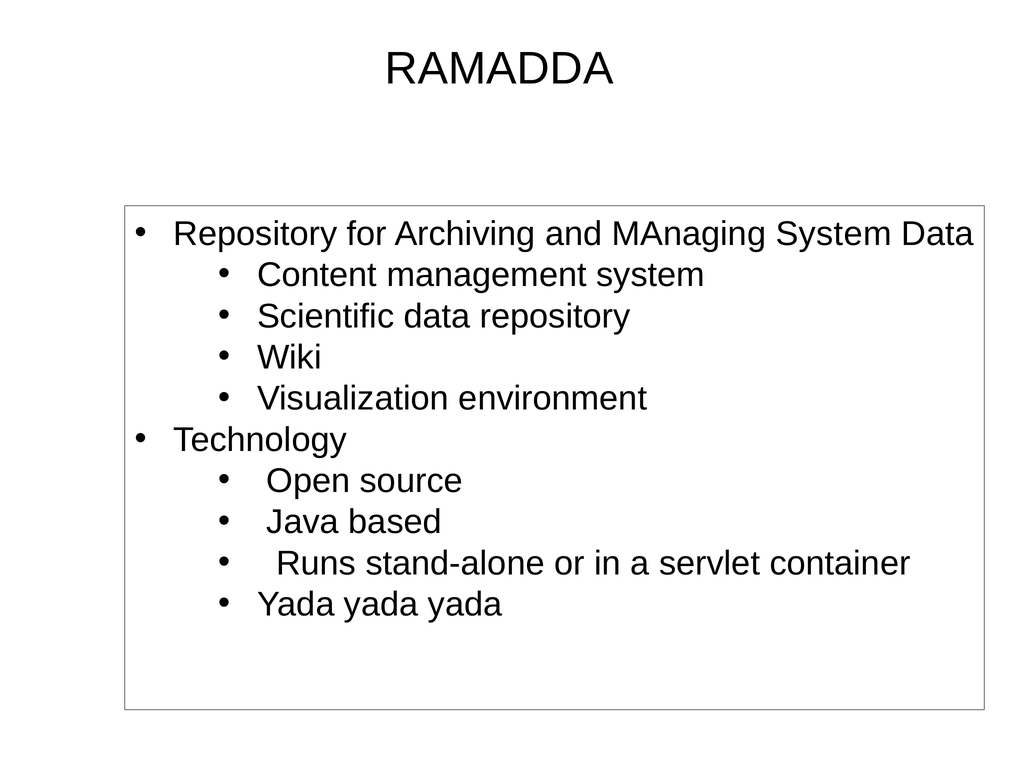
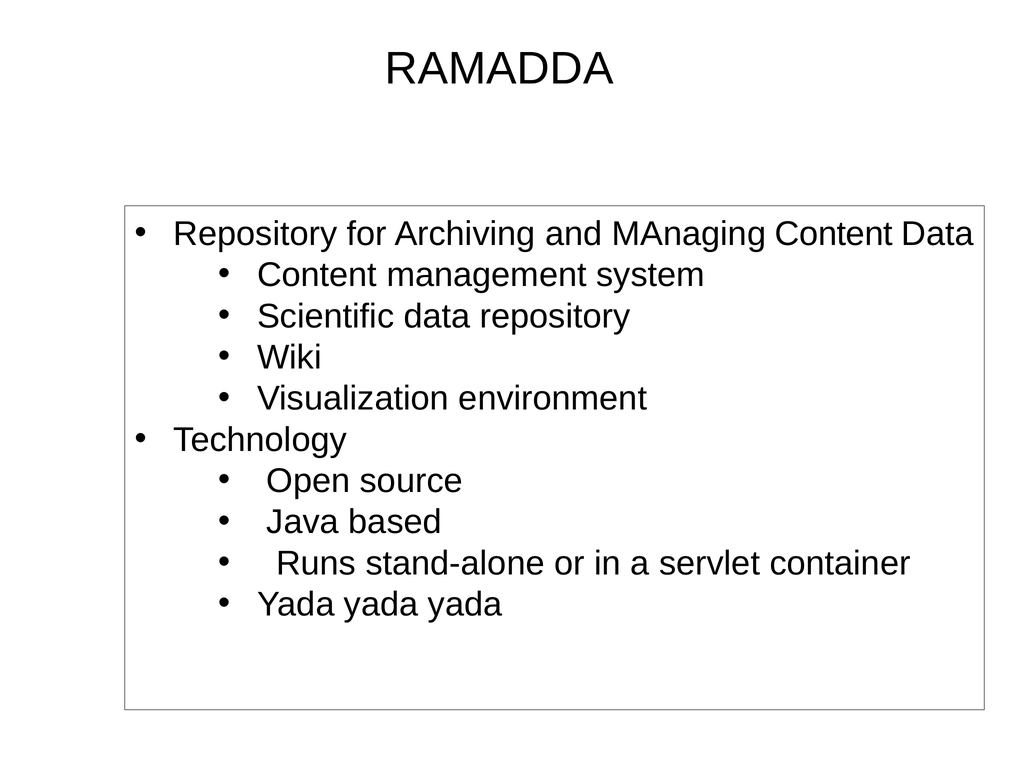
MAnaging System: System -> Content
